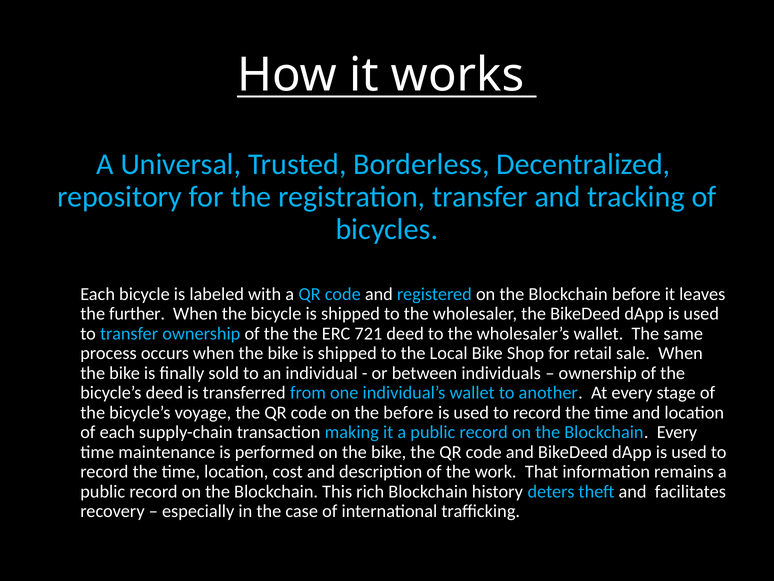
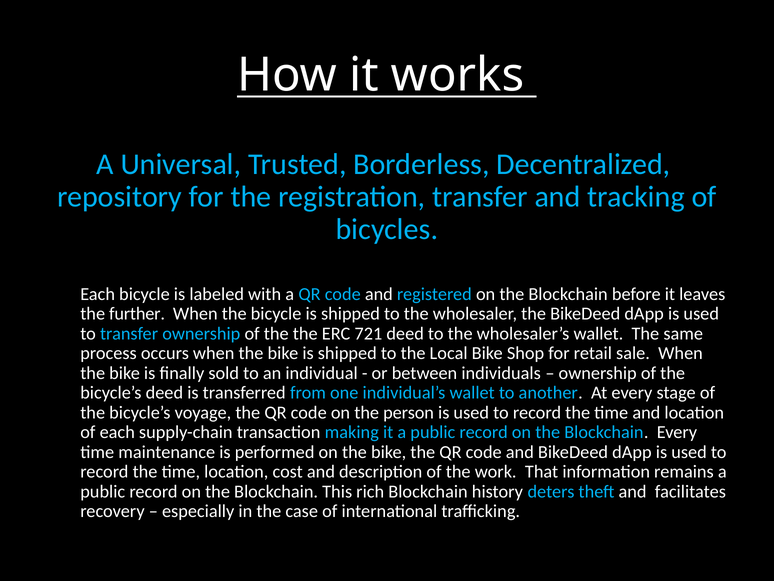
the before: before -> person
